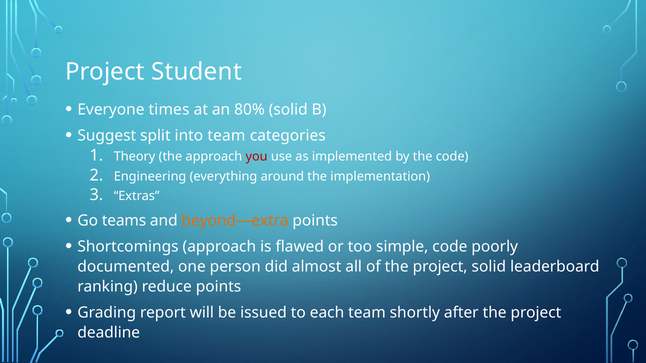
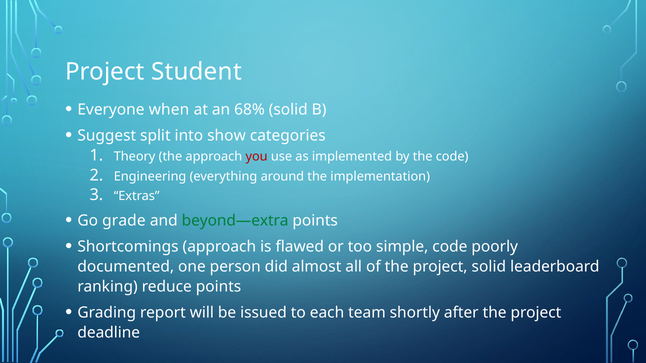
times: times -> when
80%: 80% -> 68%
into team: team -> show
teams: teams -> grade
beyond—extra colour: orange -> green
